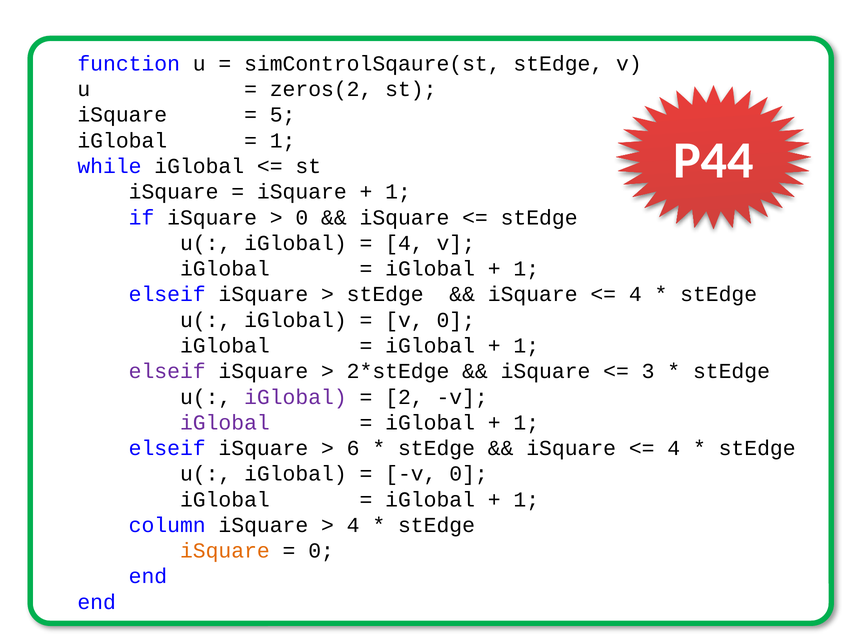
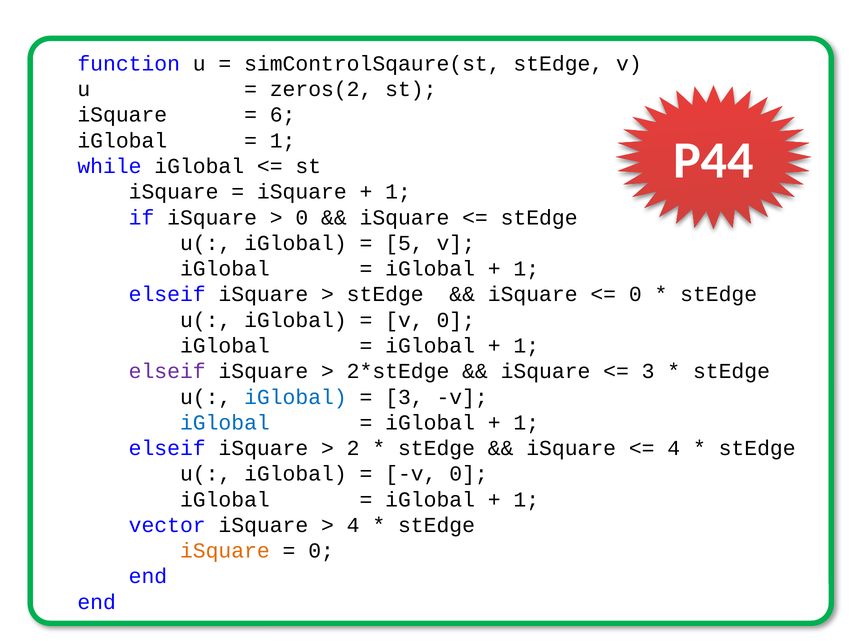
5: 5 -> 6
4 at (404, 243): 4 -> 5
4 at (635, 295): 4 -> 0
iGlobal at (295, 397) colour: purple -> blue
2 at (404, 397): 2 -> 3
iGlobal at (225, 423) colour: purple -> blue
6: 6 -> 2
column: column -> vector
